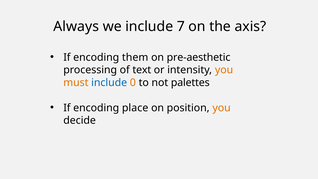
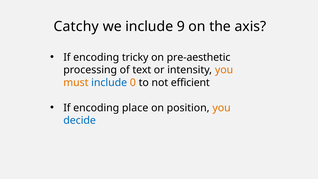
Always: Always -> Catchy
7: 7 -> 9
them: them -> tricky
palettes: palettes -> efficient
decide colour: black -> blue
